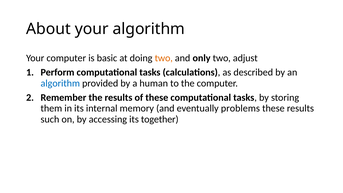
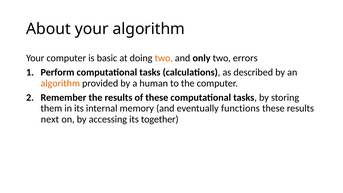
adjust: adjust -> errors
algorithm at (60, 83) colour: blue -> orange
problems: problems -> functions
such: such -> next
